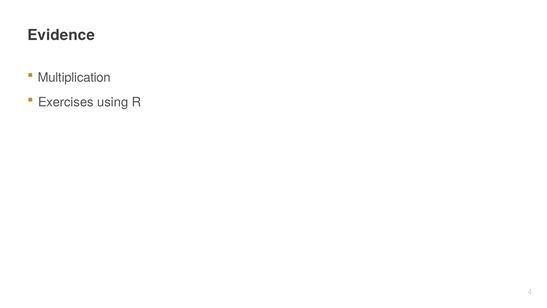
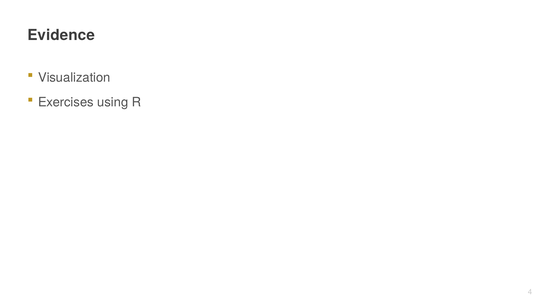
Multiplication: Multiplication -> Visualization
